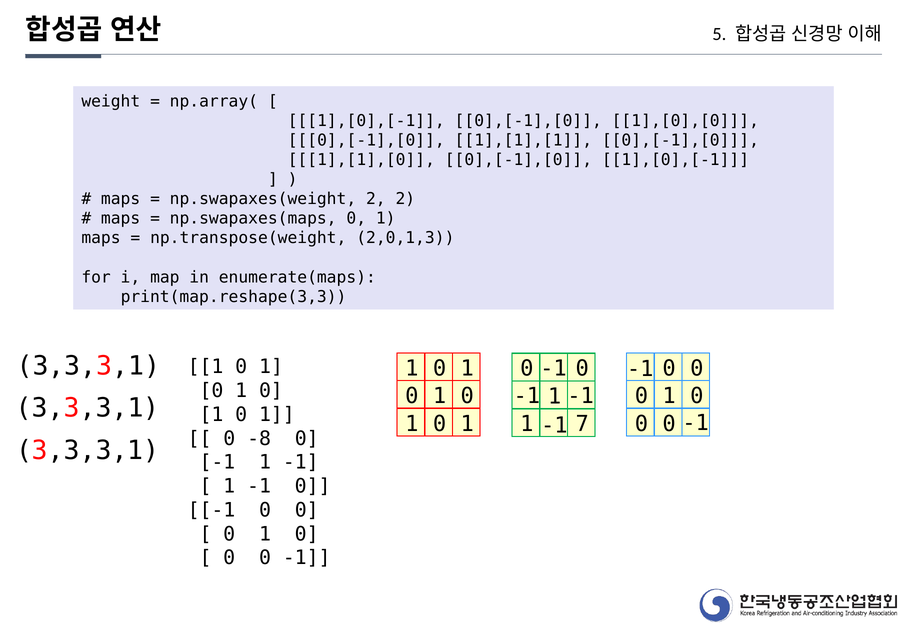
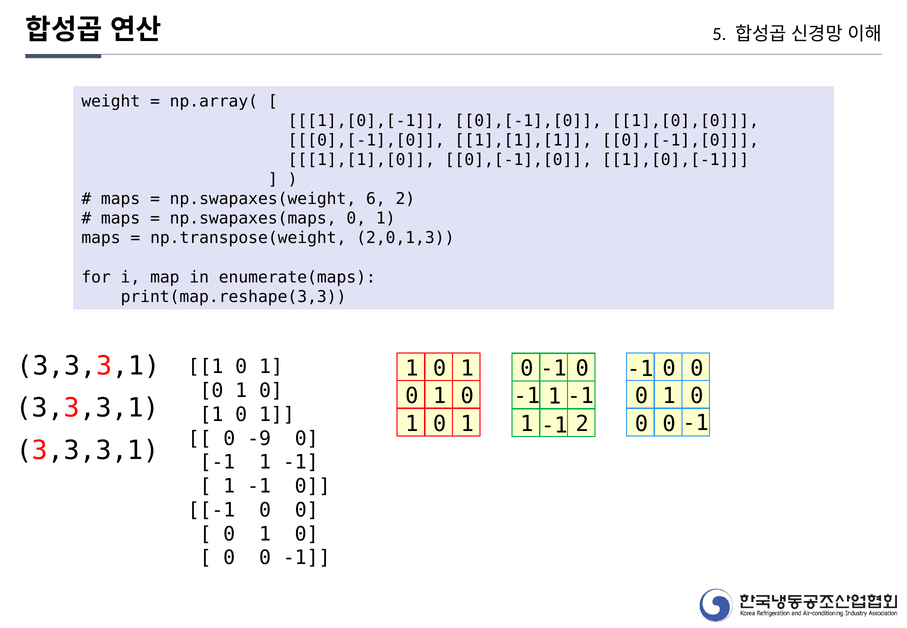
np.swapaxes(weight 2: 2 -> 6
1 7: 7 -> 2
-8: -8 -> -9
